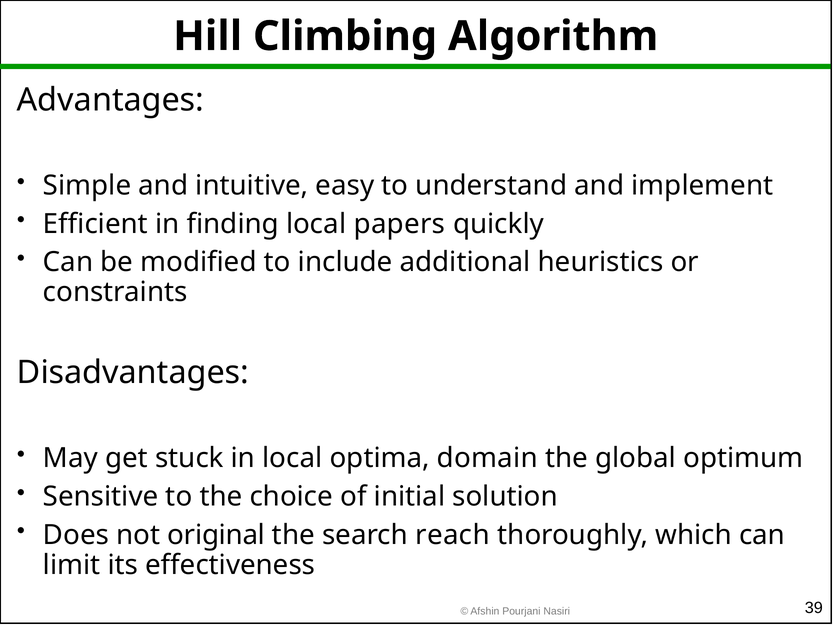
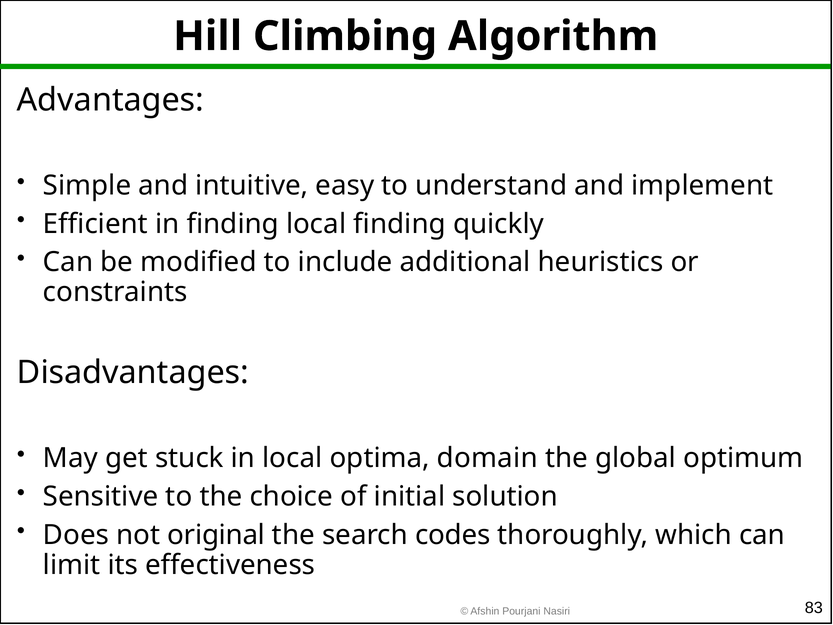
local papers: papers -> finding
reach: reach -> codes
39: 39 -> 83
